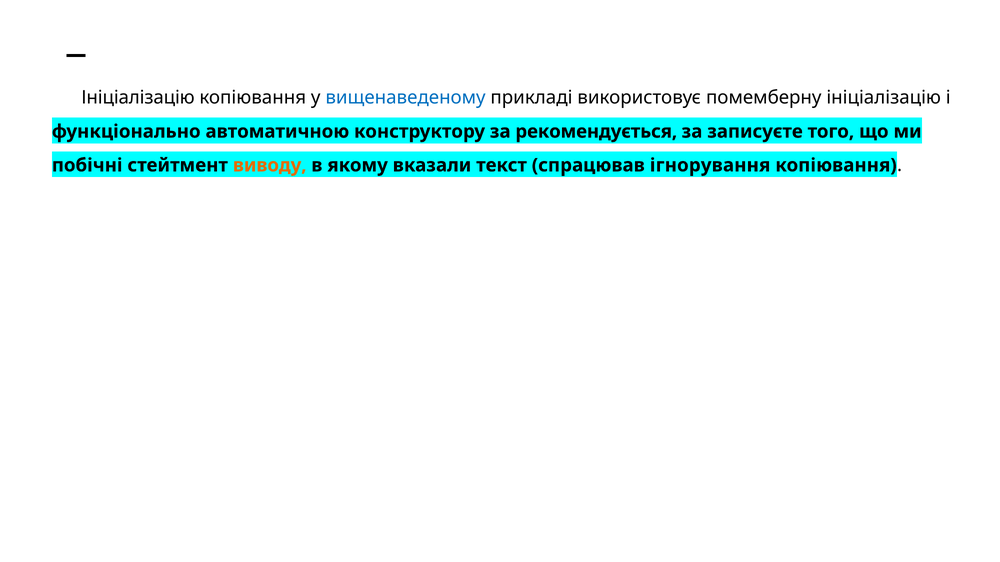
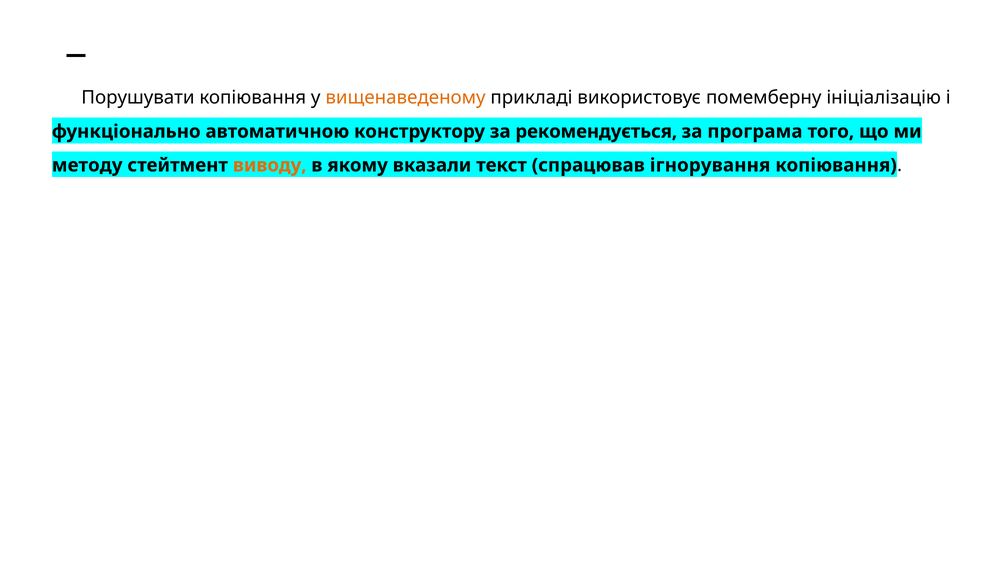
Ініціалізацію at (138, 98): Ініціалізацію -> Порушувати
вищенаведеному colour: blue -> orange
записуєте: записуєте -> програма
побічні: побічні -> методу
